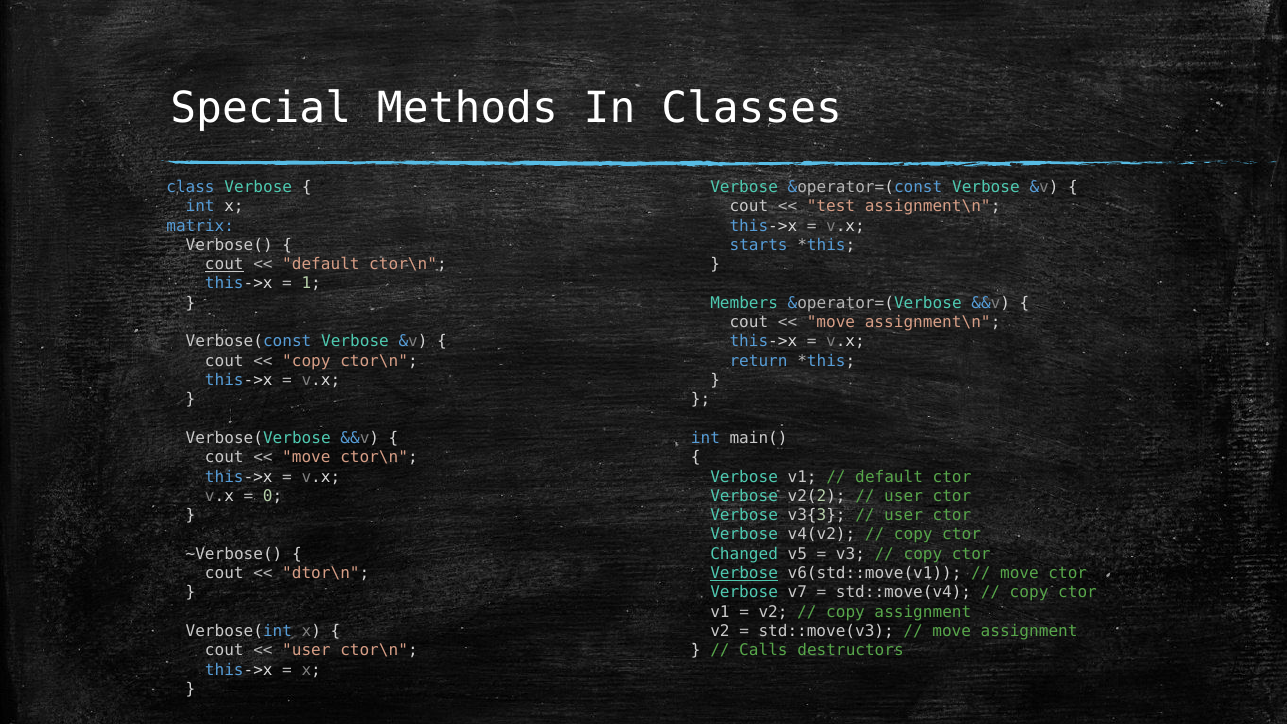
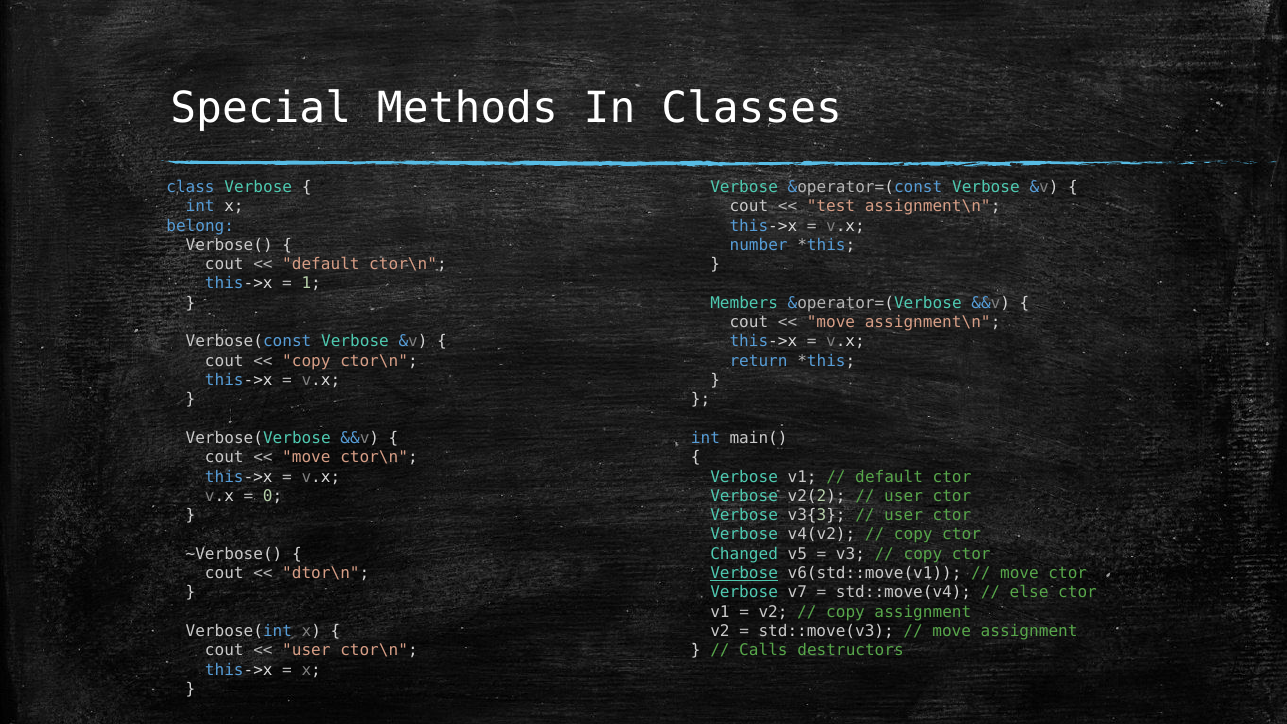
matrix: matrix -> belong
starts: starts -> number
cout at (224, 264) underline: present -> none
copy at (1029, 593): copy -> else
